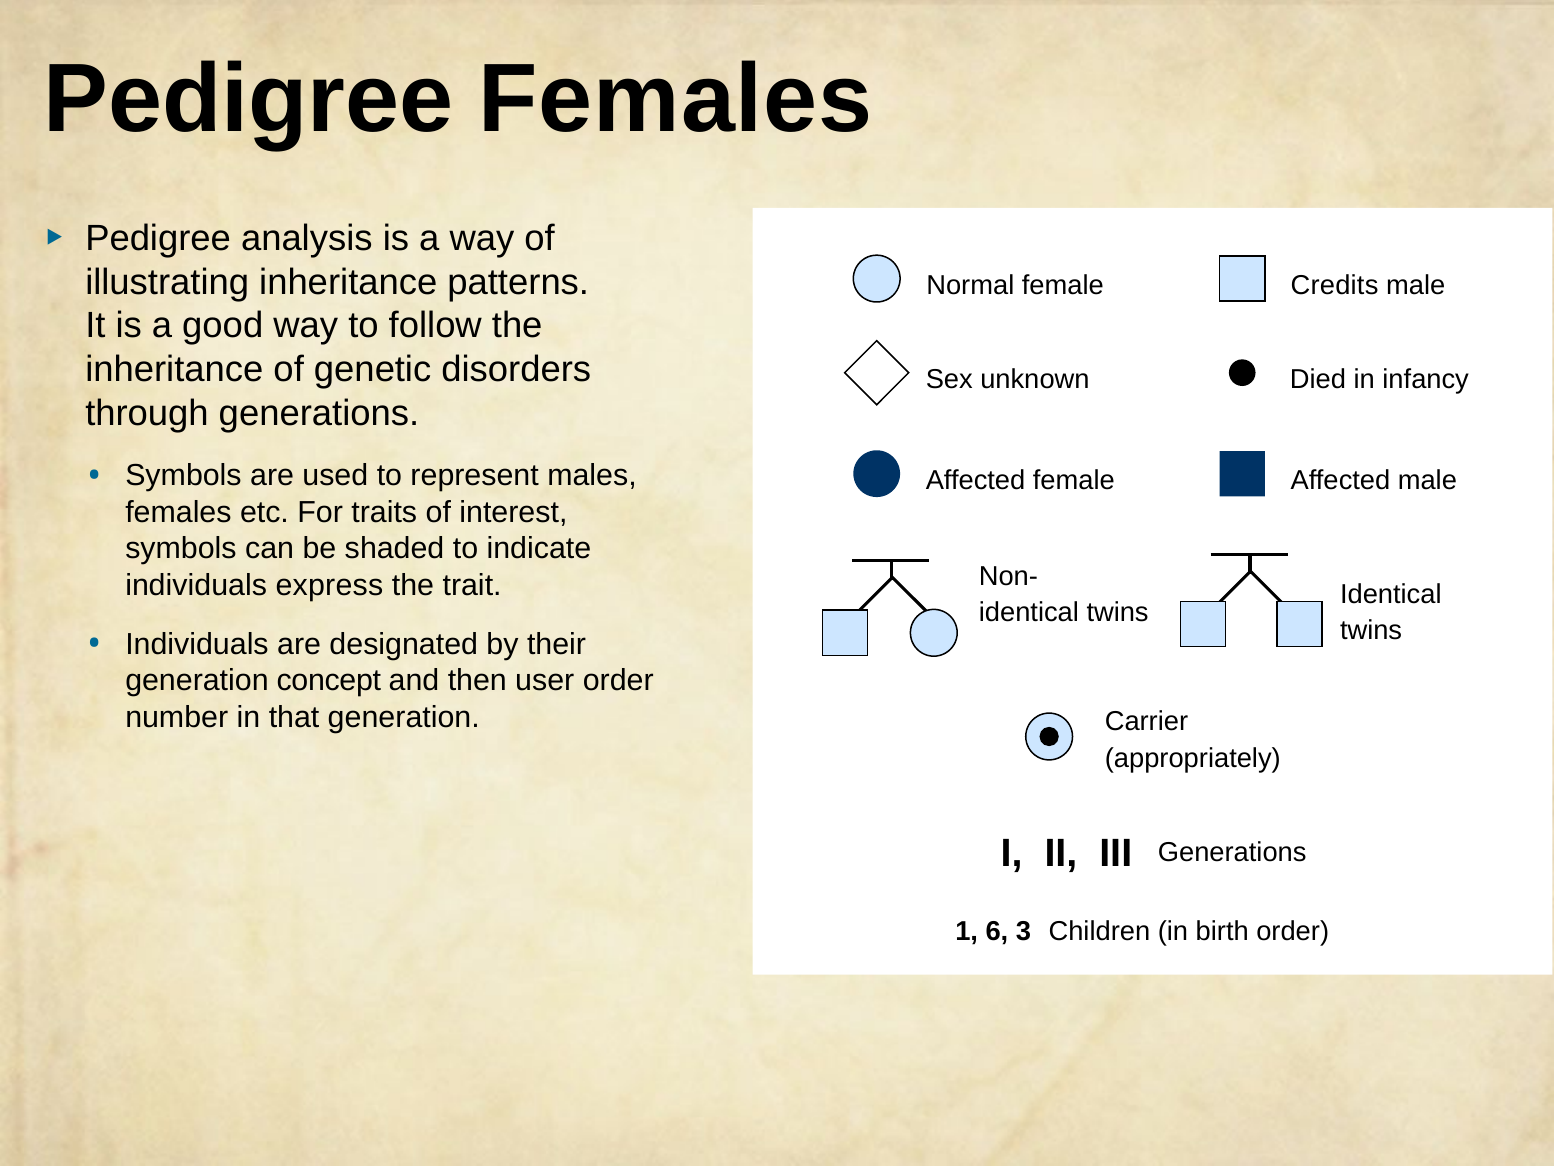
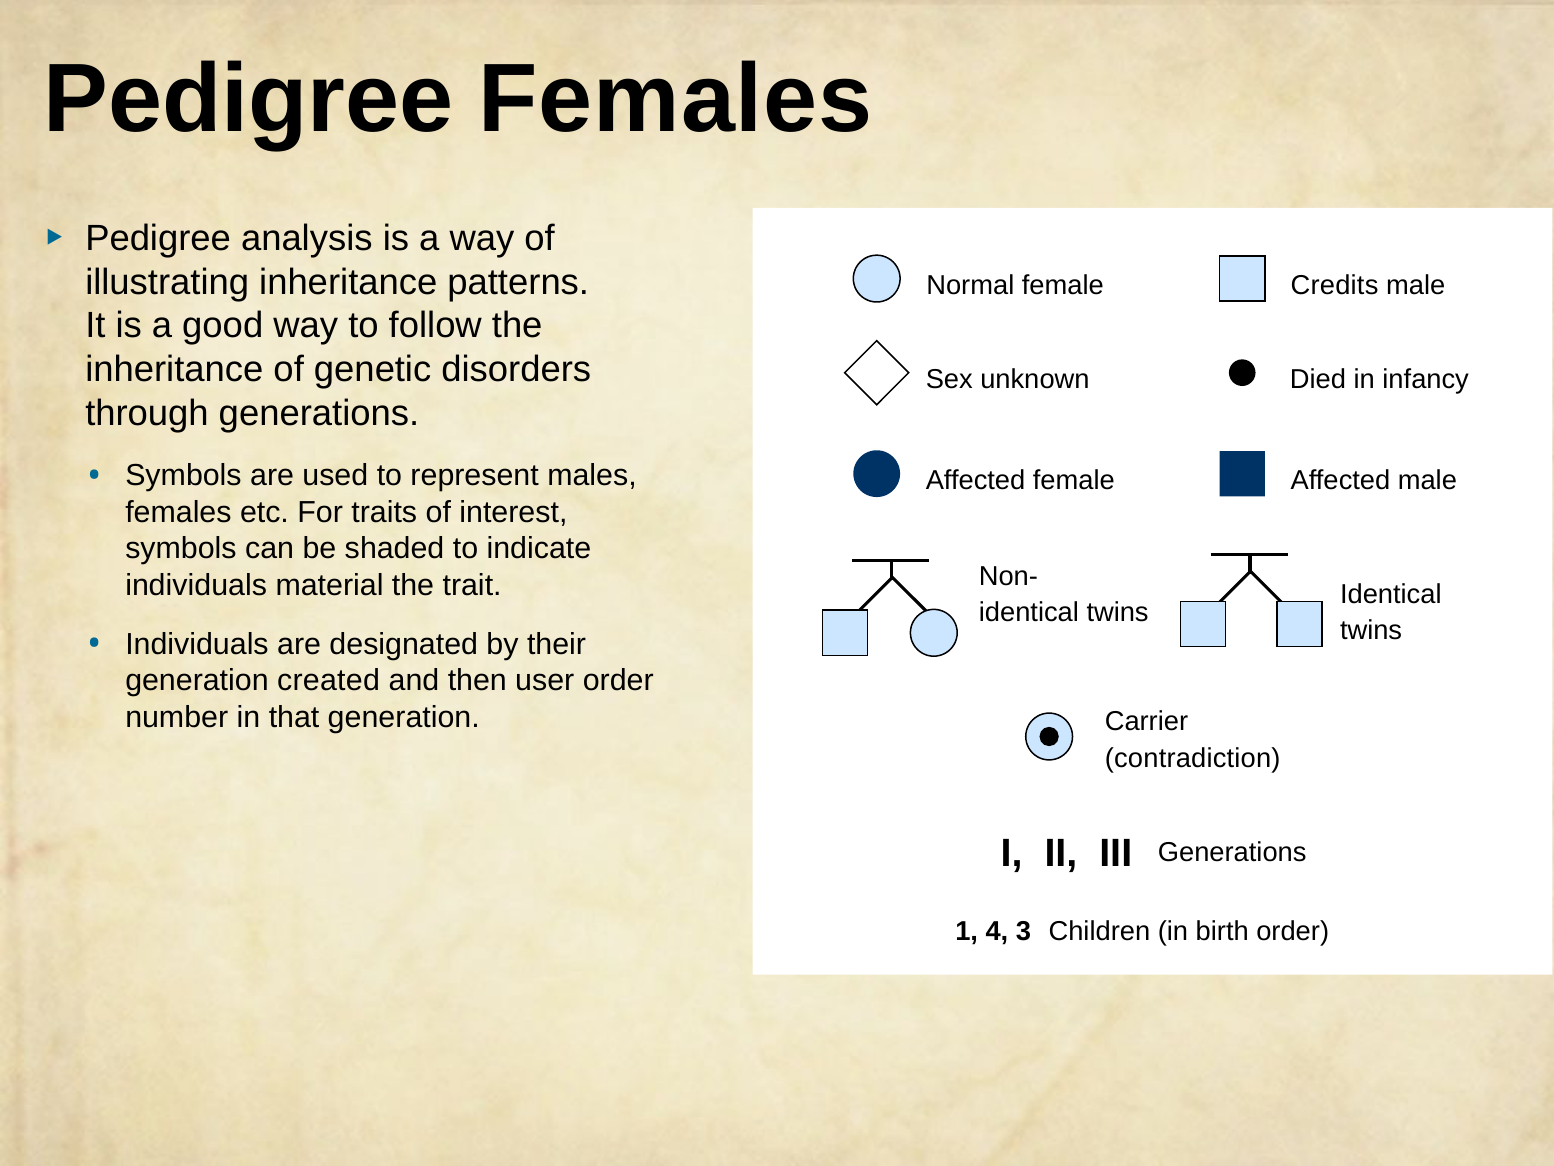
express: express -> material
concept: concept -> created
appropriately: appropriately -> contradiction
6: 6 -> 4
